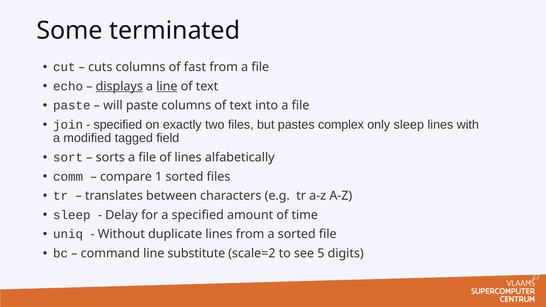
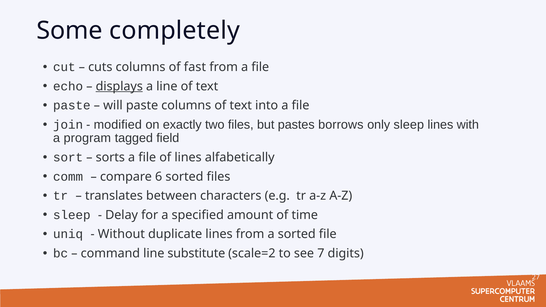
terminated: terminated -> completely
line at (167, 86) underline: present -> none
specified at (118, 125): specified -> modified
complex: complex -> borrows
modified: modified -> program
1: 1 -> 6
5: 5 -> 7
